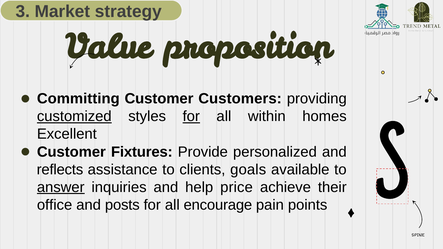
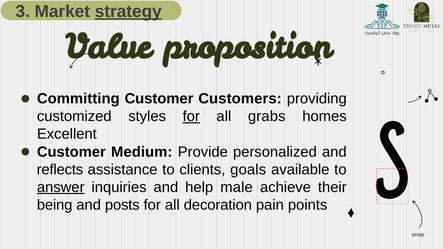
strategy underline: none -> present
customized underline: present -> none
within: within -> grabs
Fixtures: Fixtures -> Medium
price: price -> male
office: office -> being
encourage: encourage -> decoration
